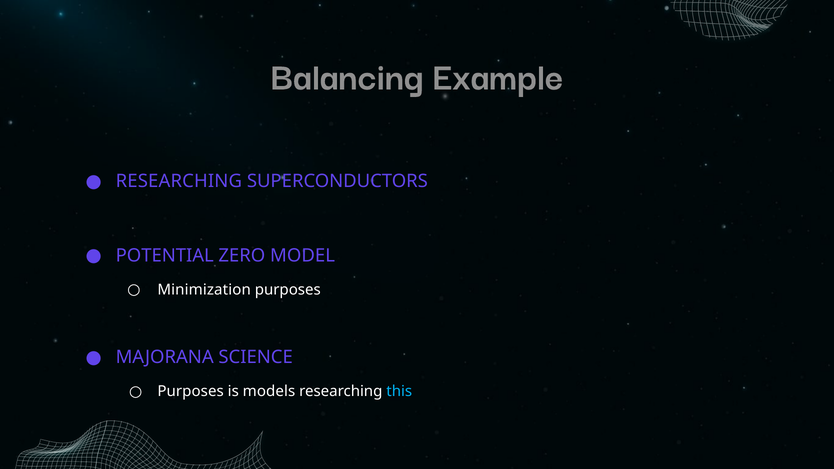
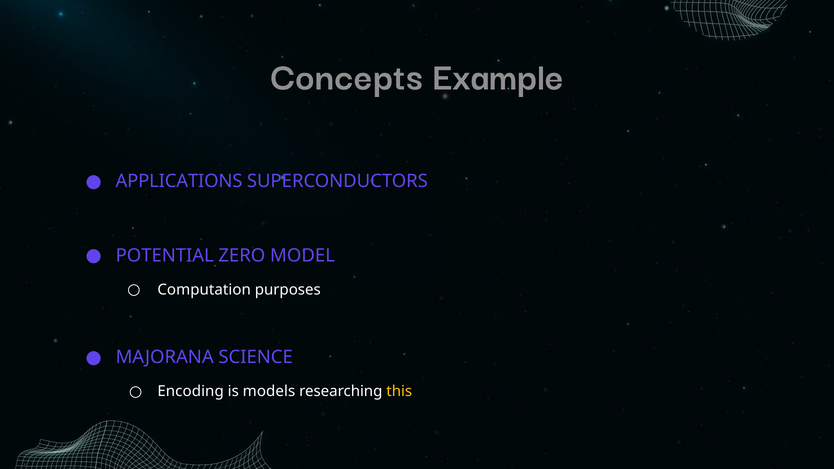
Balancing: Balancing -> Concepts
RESEARCHING at (179, 181): RESEARCHING -> APPLICATIONS
Minimization: Minimization -> Computation
Purposes at (191, 392): Purposes -> Encoding
this colour: light blue -> yellow
